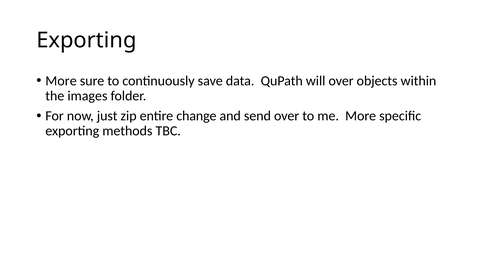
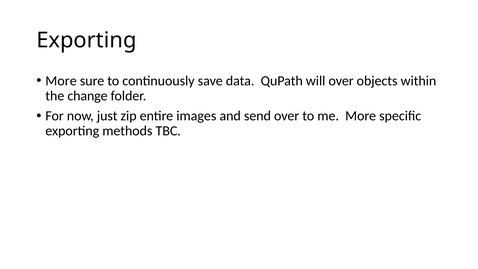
images: images -> change
change: change -> images
